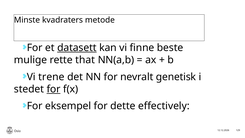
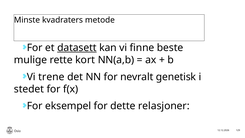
that: that -> kort
for at (54, 89) underline: present -> none
effectively: effectively -> relasjoner
